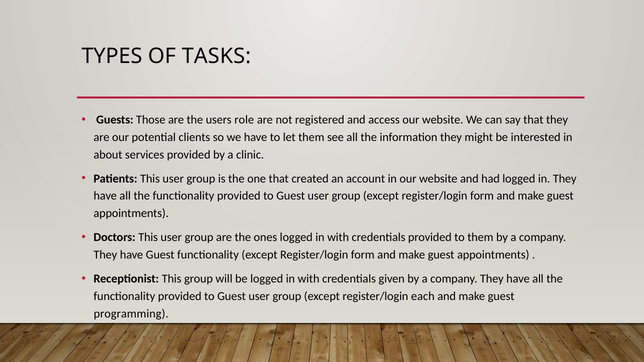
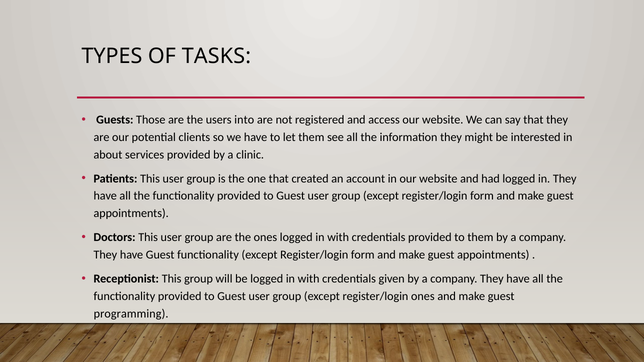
role: role -> into
register/login each: each -> ones
